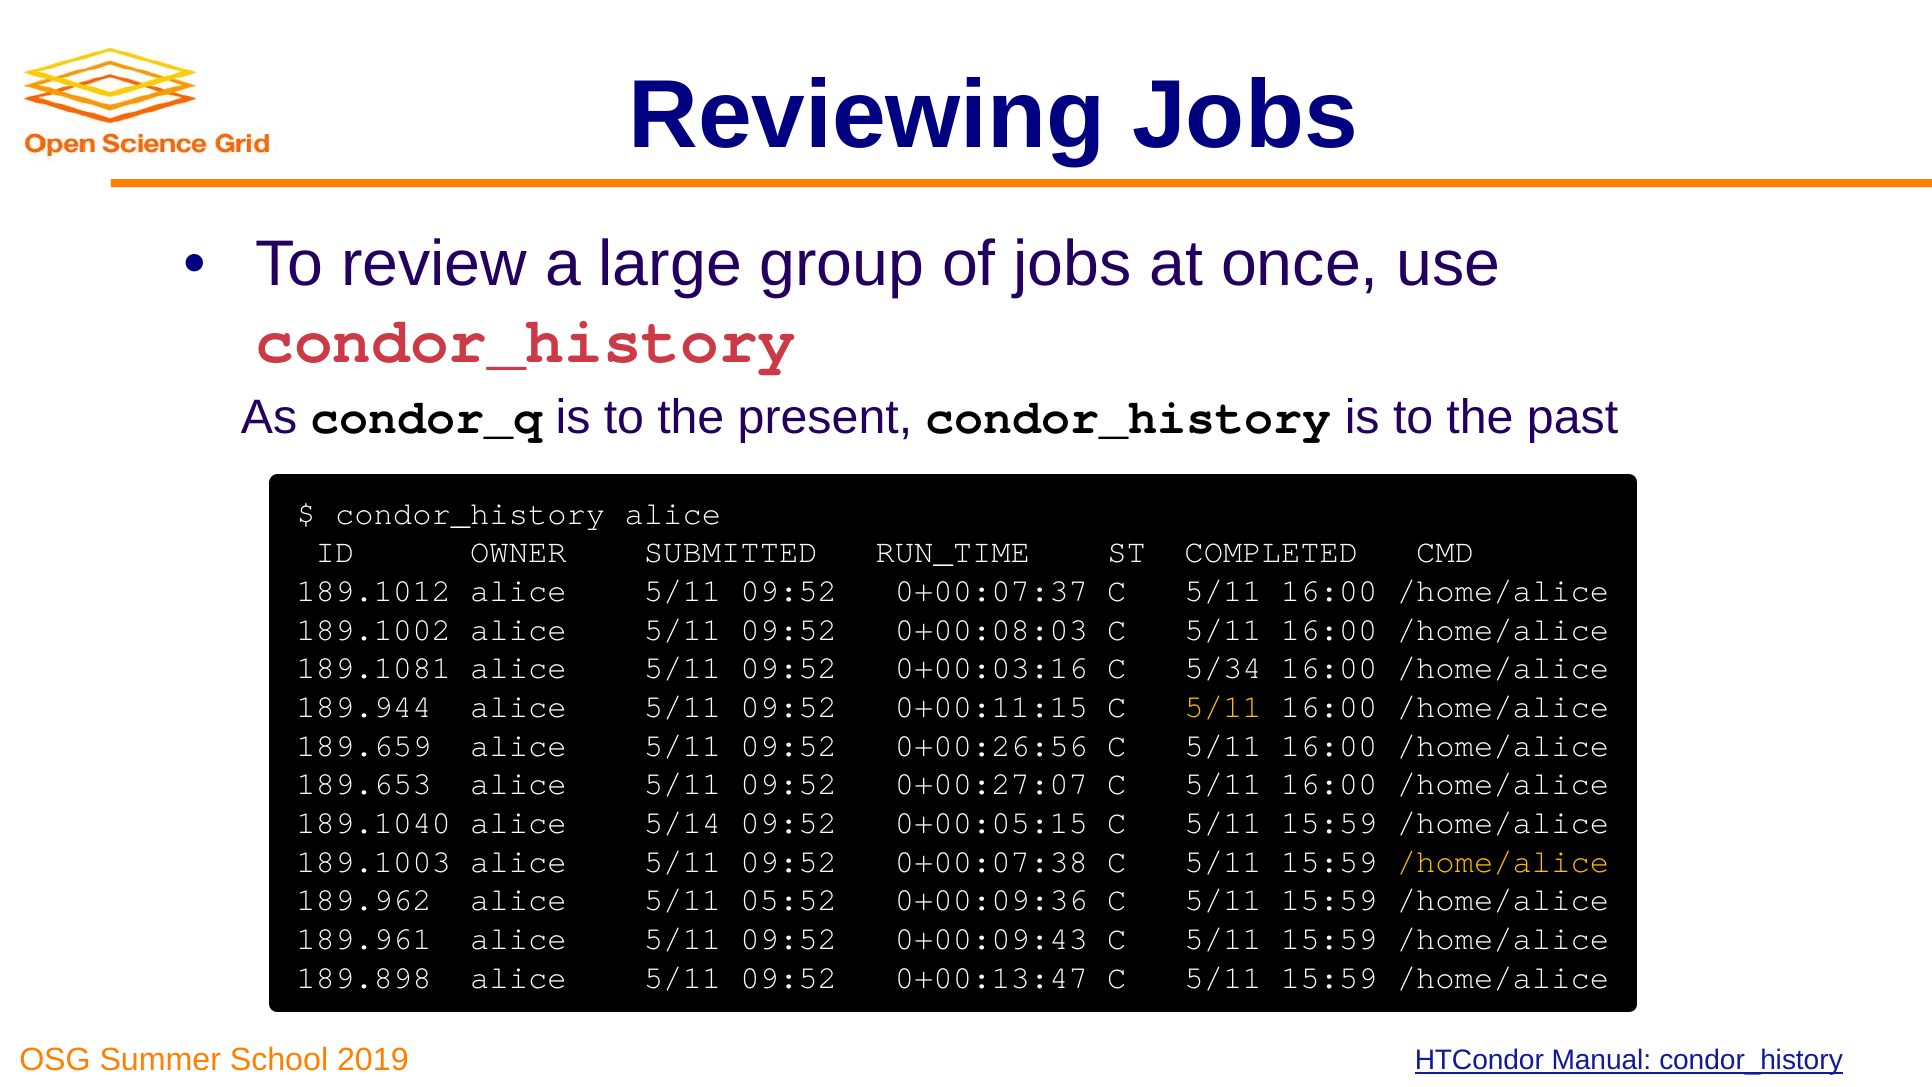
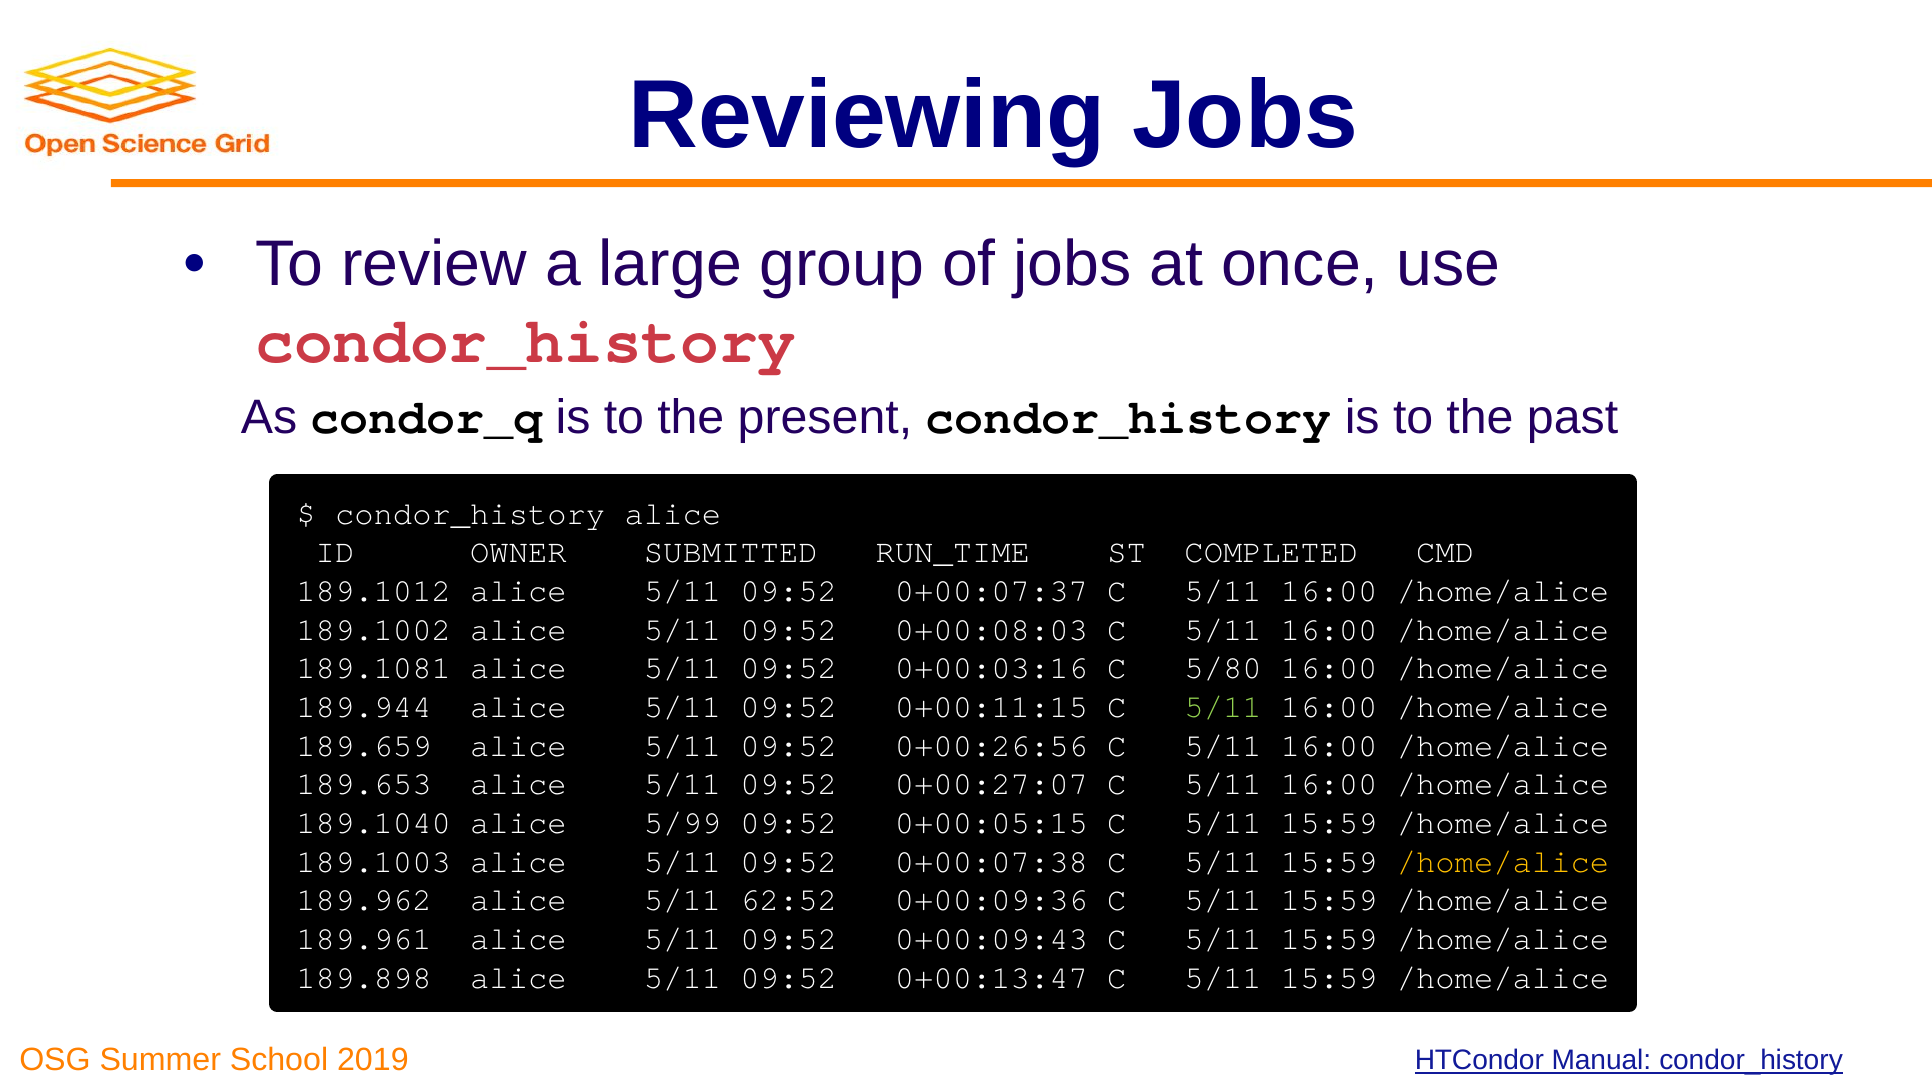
5/34: 5/34 -> 5/80
5/11 at (1223, 707) colour: yellow -> light green
5/14: 5/14 -> 5/99
05:52: 05:52 -> 62:52
